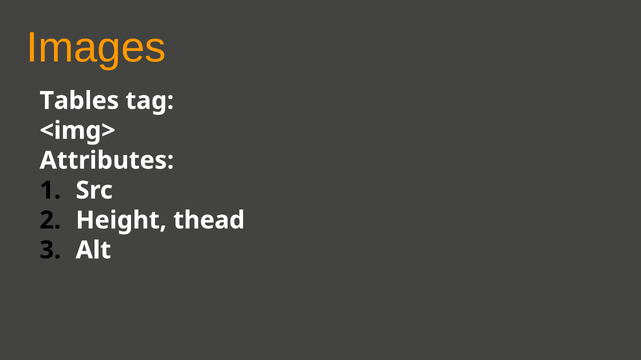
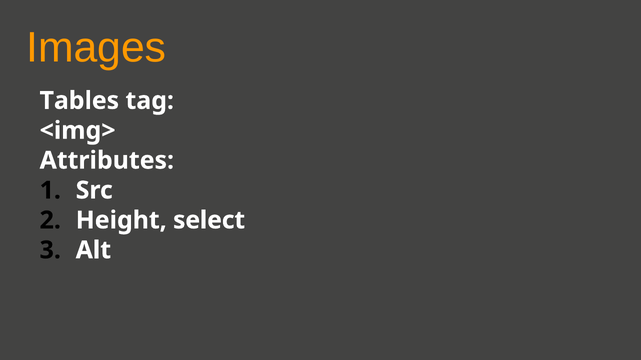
thead: thead -> select
